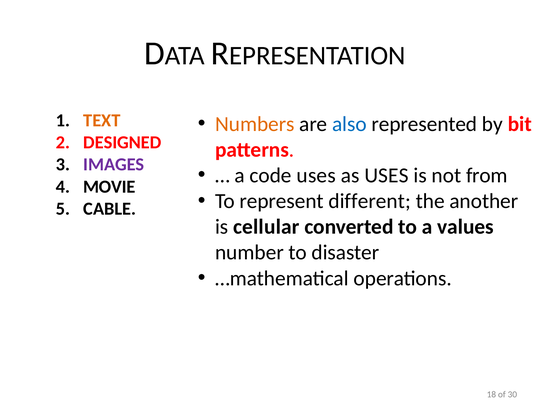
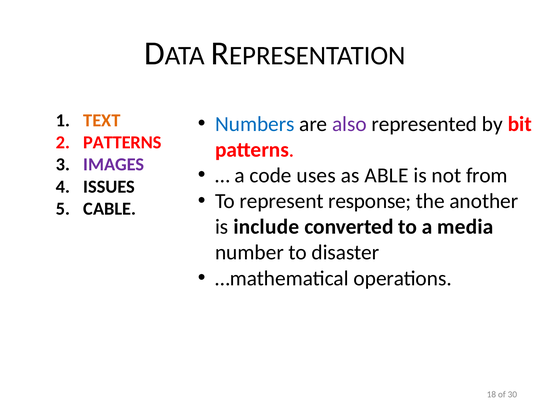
Numbers colour: orange -> blue
also colour: blue -> purple
DESIGNED at (122, 142): DESIGNED -> PATTERNS
as USES: USES -> ABLE
MOVIE: MOVIE -> ISSUES
different: different -> response
cellular: cellular -> include
values: values -> media
